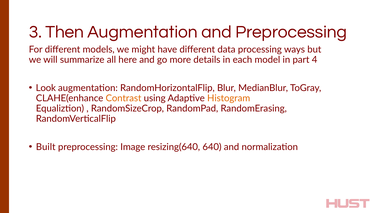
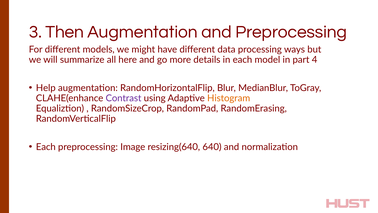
Look: Look -> Help
Contrast colour: orange -> purple
Built at (46, 147): Built -> Each
